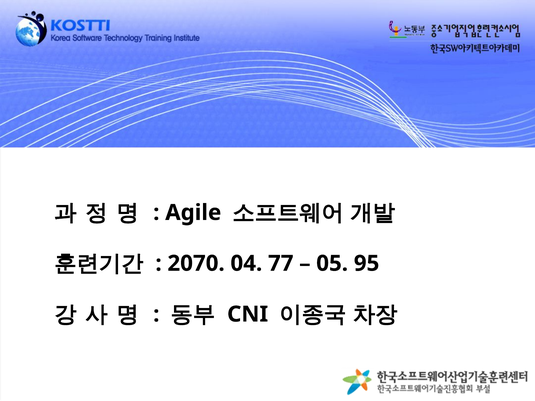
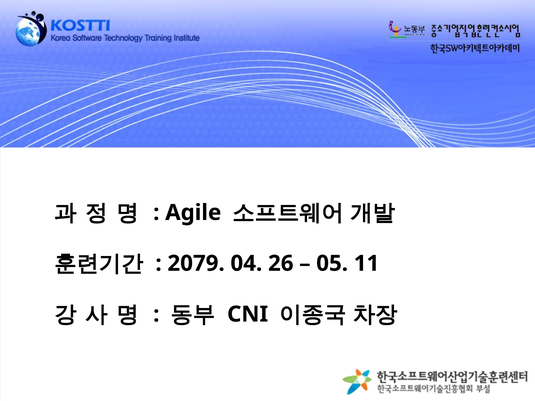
2070: 2070 -> 2079
77: 77 -> 26
95: 95 -> 11
